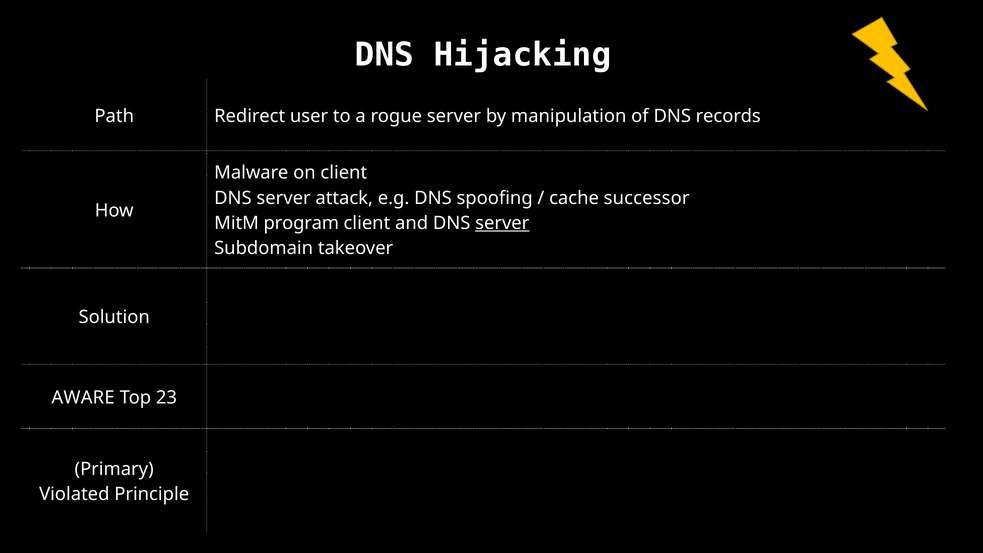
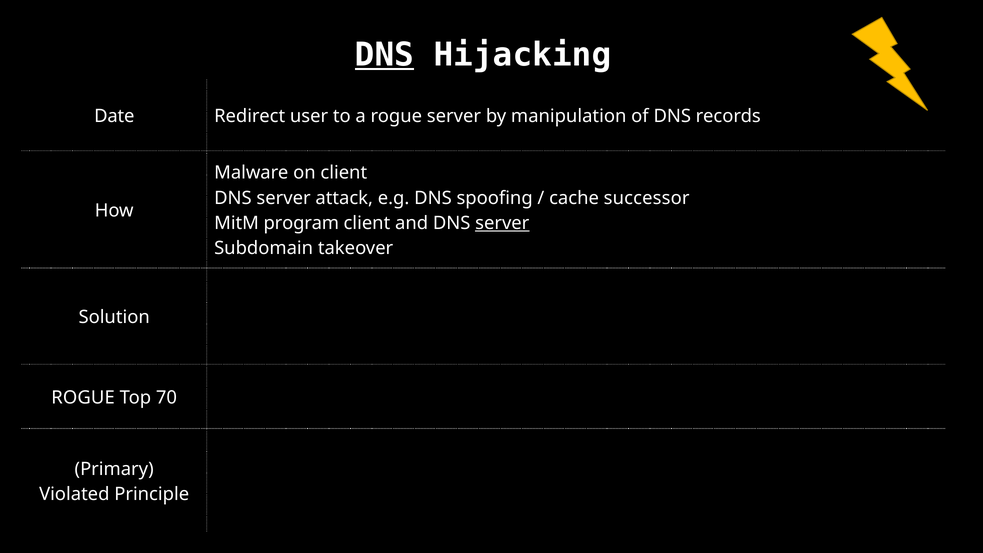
DNS at (384, 55) underline: none -> present
Path: Path -> Date
AWARE at (83, 397): AWARE -> ROGUE
23: 23 -> 70
